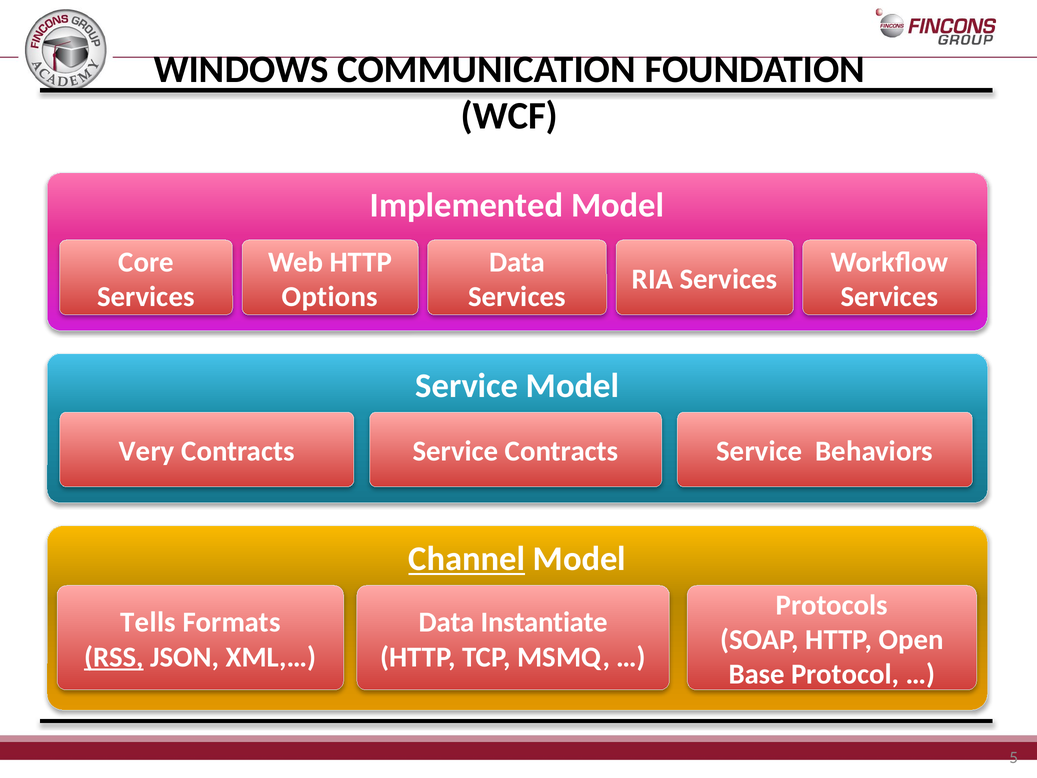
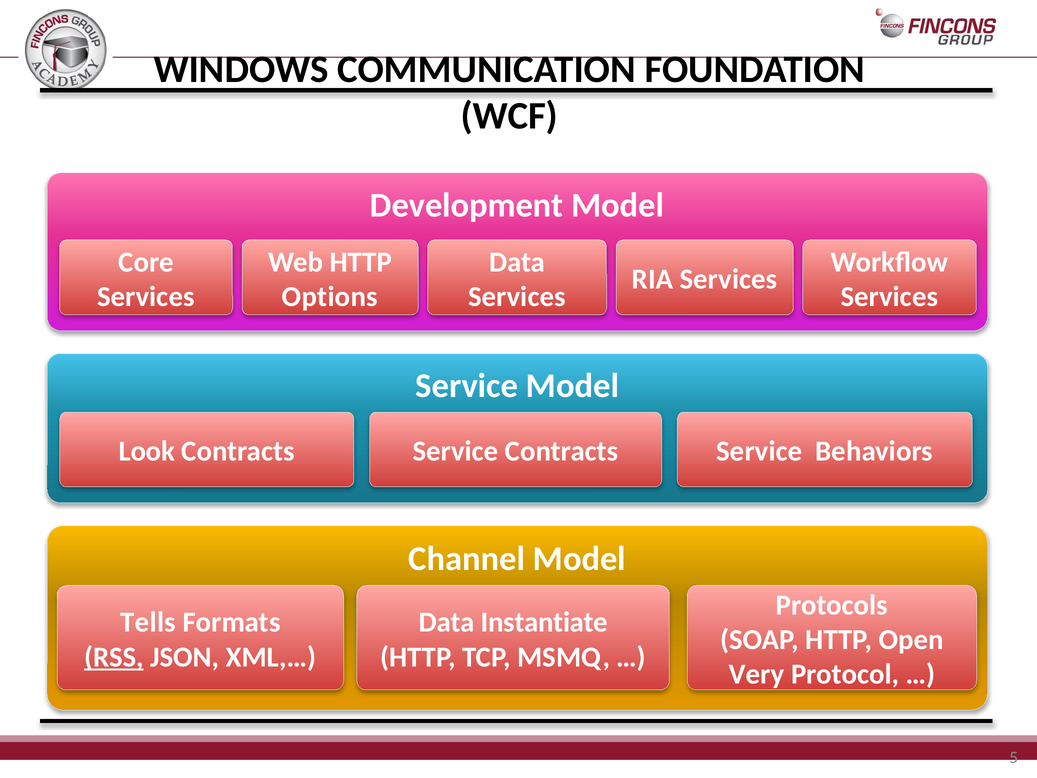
Implemented: Implemented -> Development
Very: Very -> Look
Channel underline: present -> none
Base: Base -> Very
